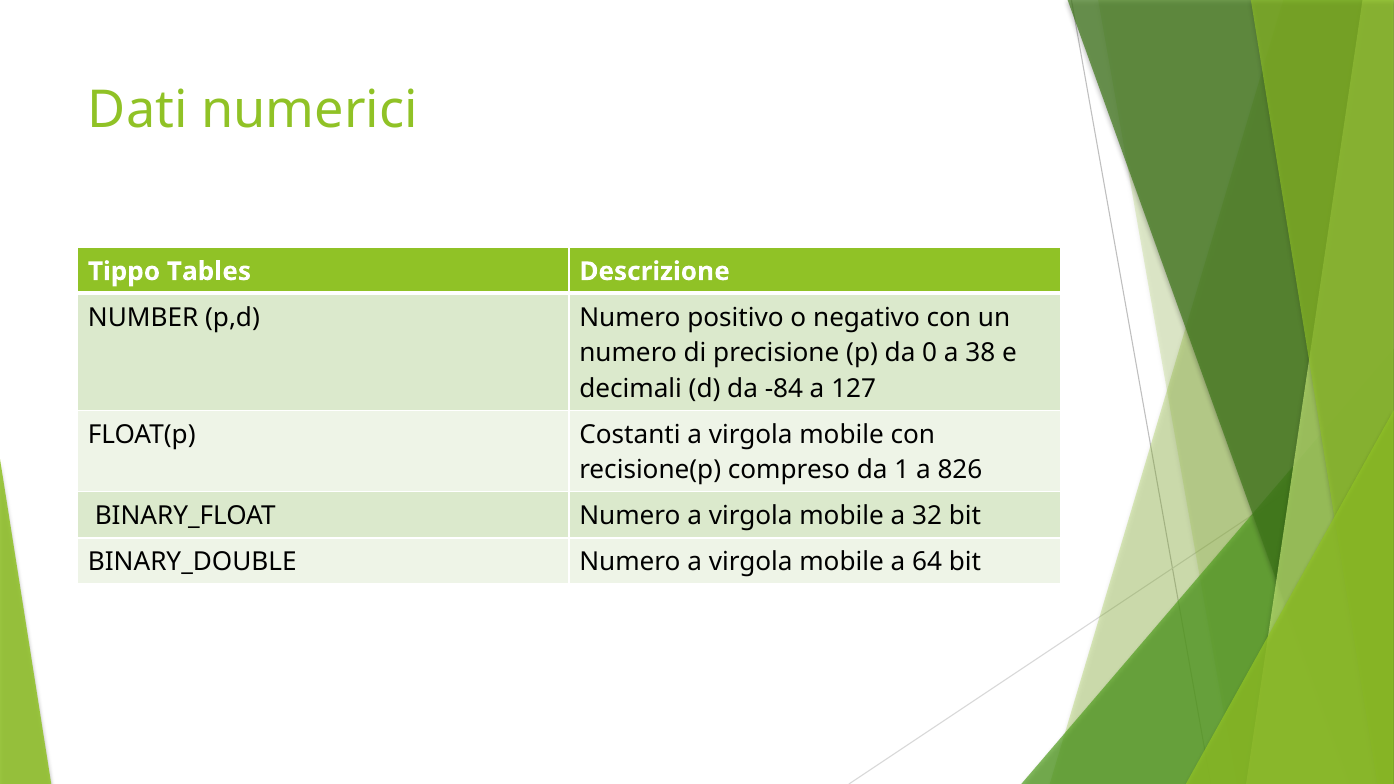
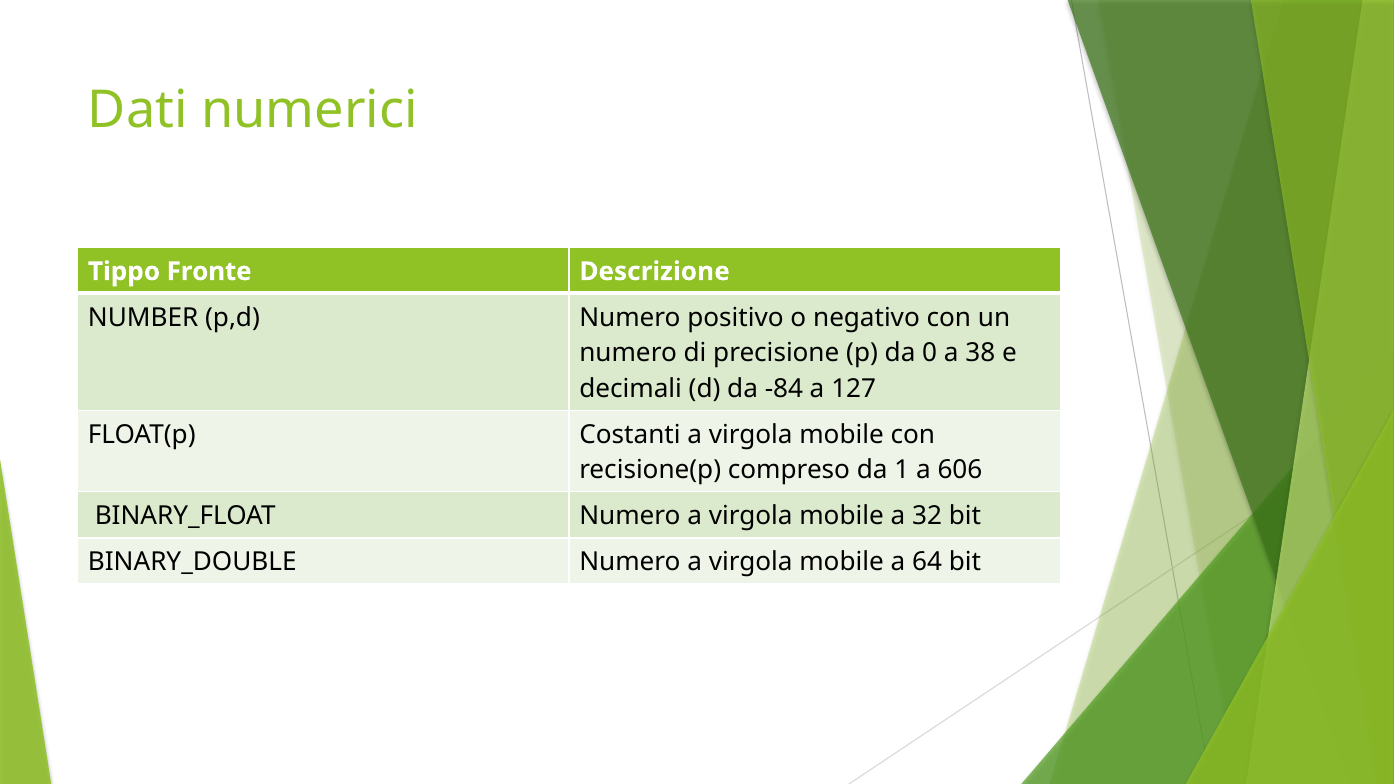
Tables: Tables -> Fronte
826: 826 -> 606
